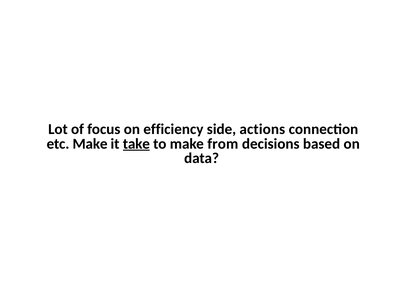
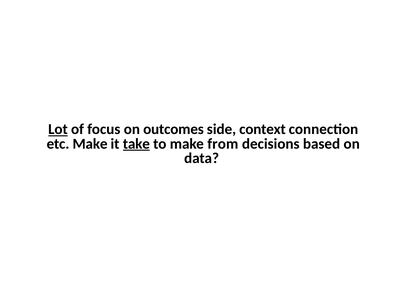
Lot underline: none -> present
efficiency: efficiency -> outcomes
actions: actions -> context
